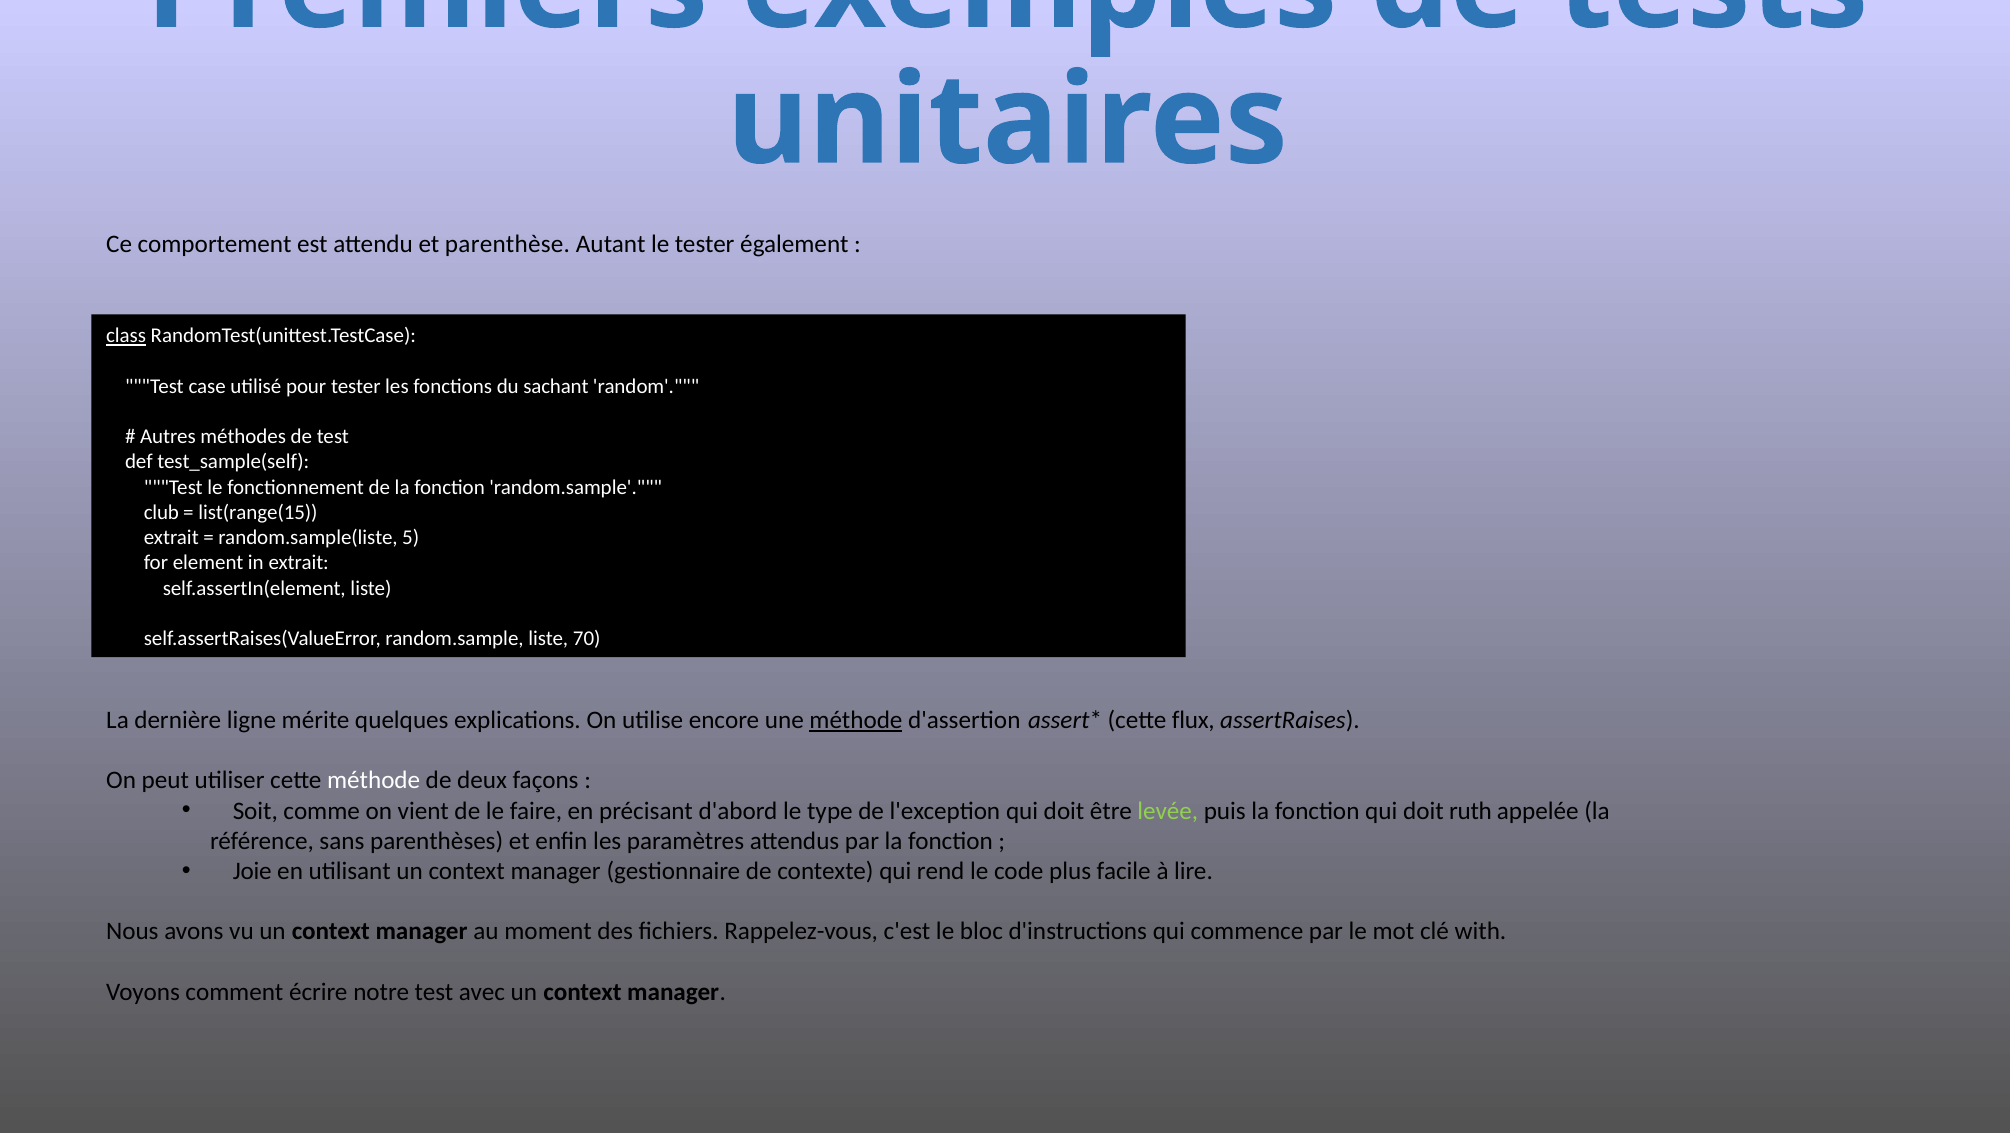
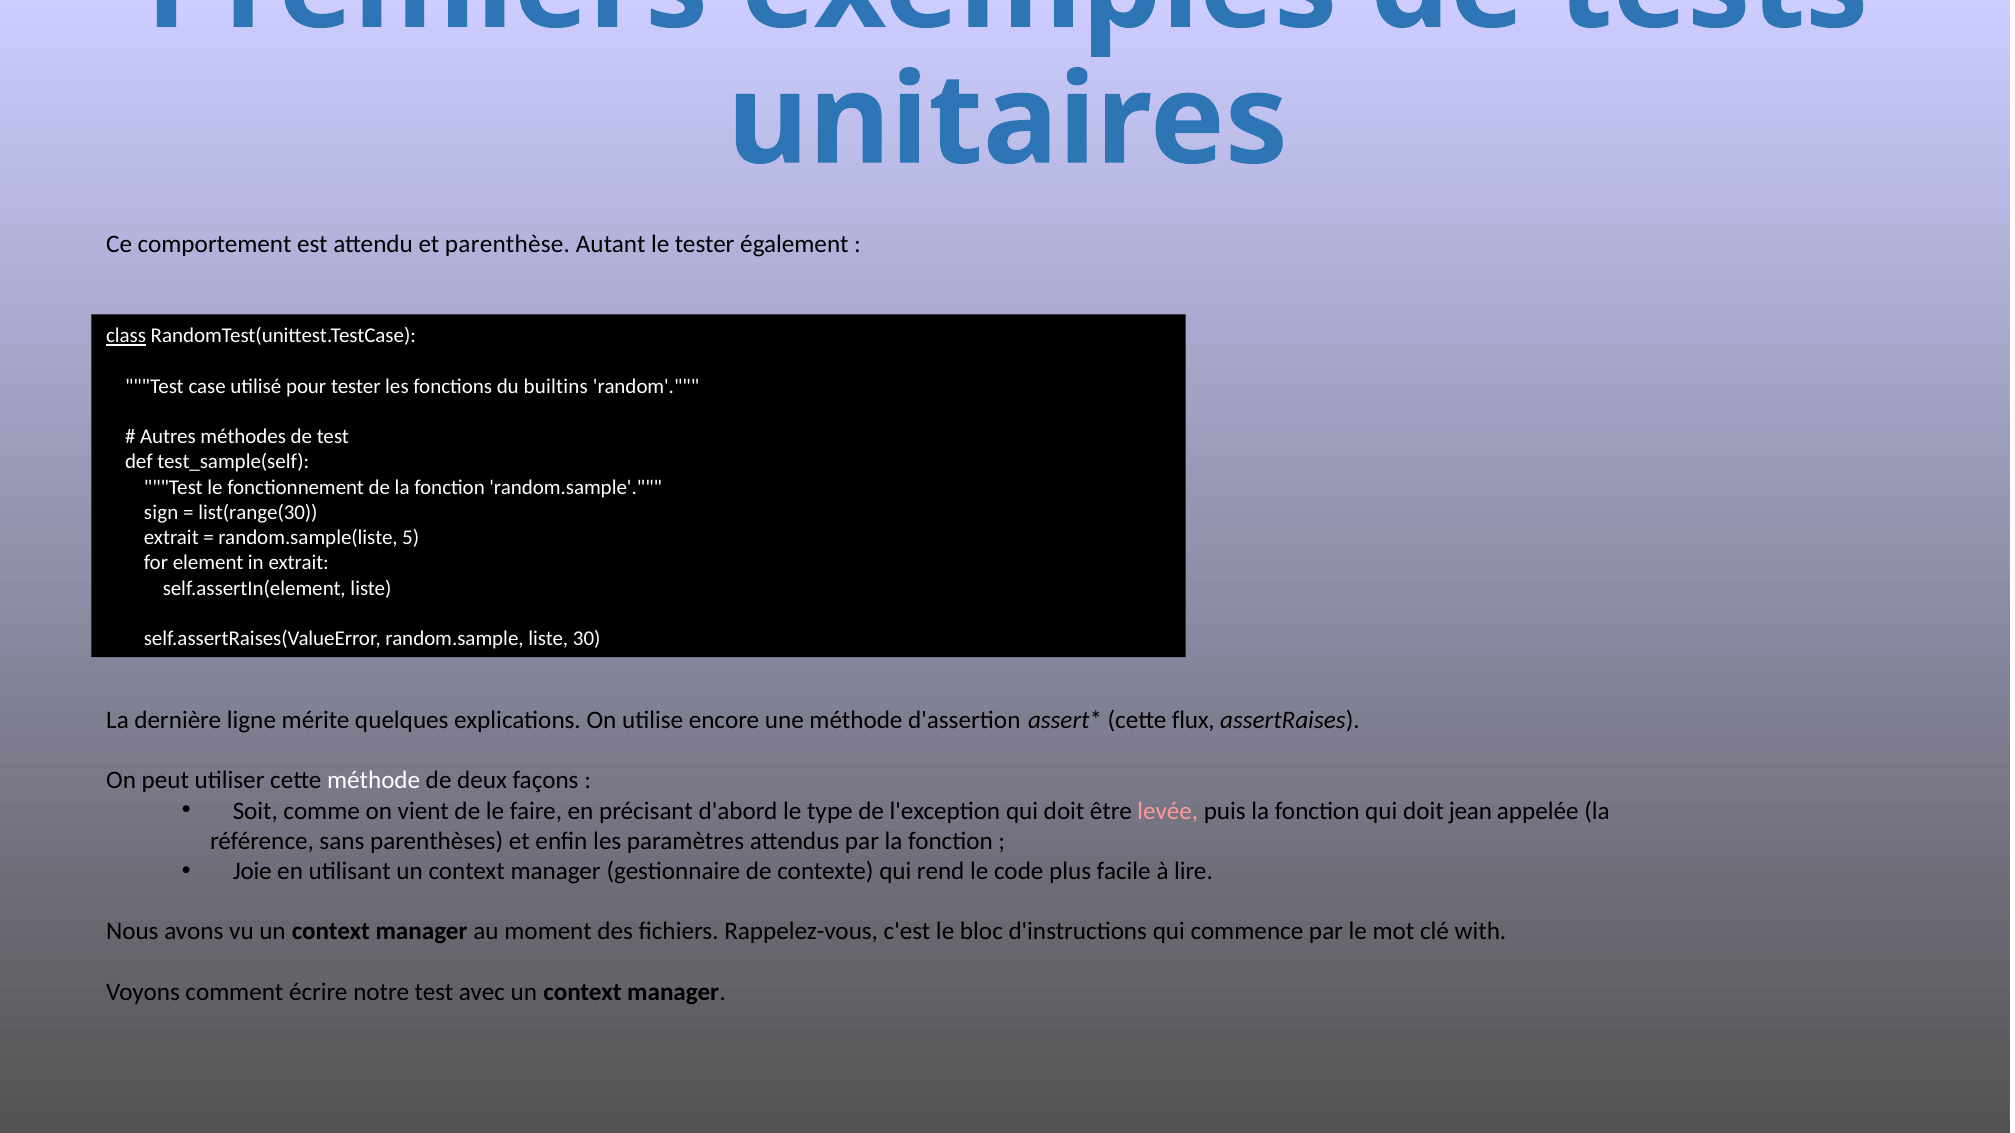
sachant: sachant -> builtins
club: club -> sign
list(range(15: list(range(15 -> list(range(30
70: 70 -> 30
méthode at (856, 720) underline: present -> none
levée colour: light green -> pink
ruth: ruth -> jean
